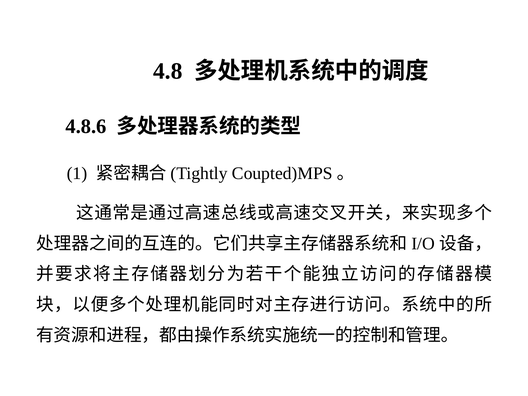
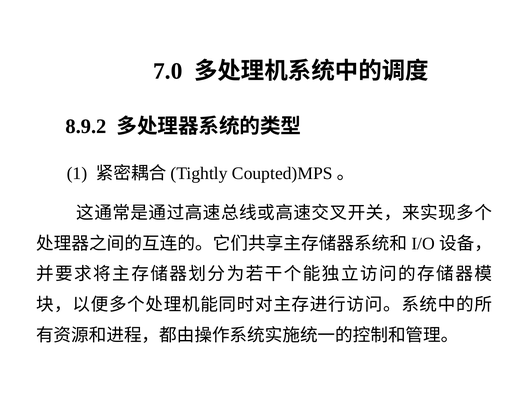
4.8: 4.8 -> 7.0
4.8.6: 4.8.6 -> 8.9.2
